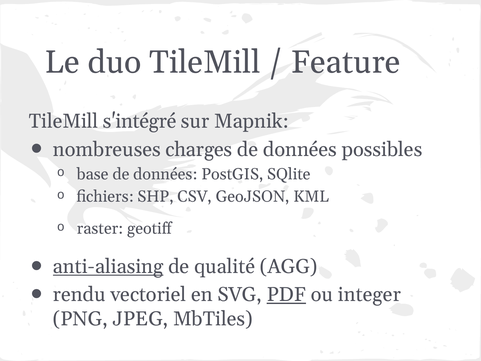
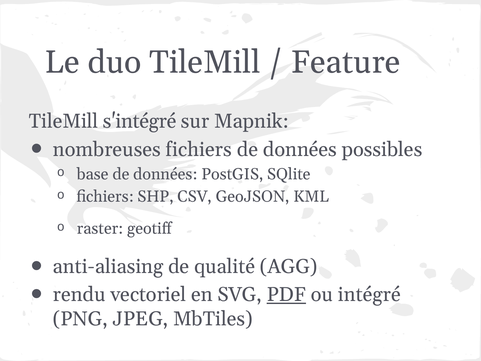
nombreuses charges: charges -> fichiers
anti-aliasing underline: present -> none
integer: integer -> intégré
